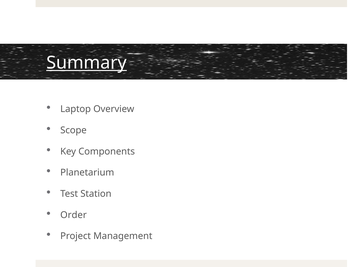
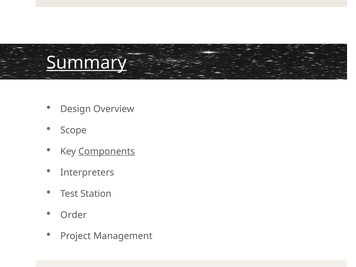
Laptop: Laptop -> Design
Components underline: none -> present
Planetarium: Planetarium -> Interpreters
